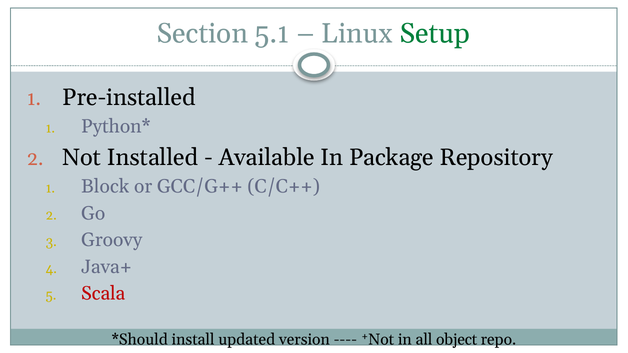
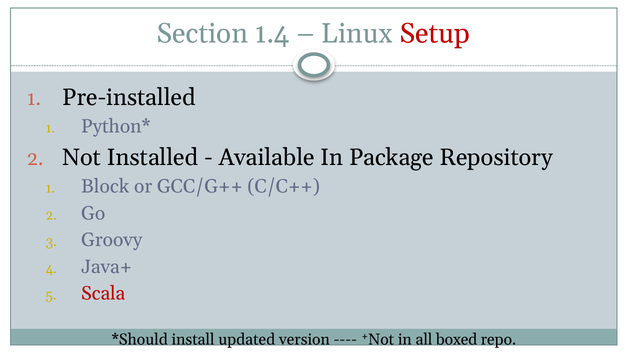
5.1: 5.1 -> 1.4
Setup colour: green -> red
object: object -> boxed
